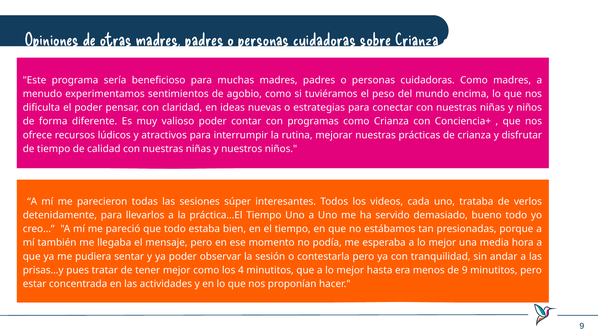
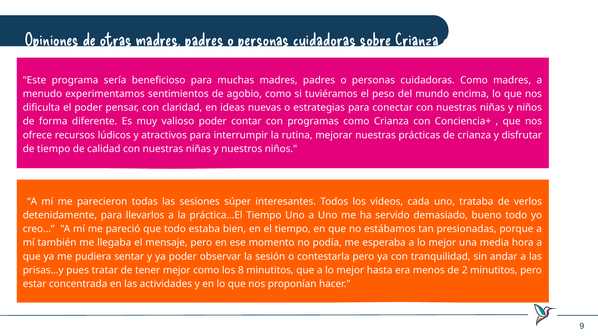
4: 4 -> 8
de 9: 9 -> 2
